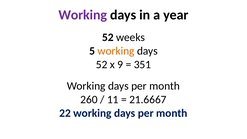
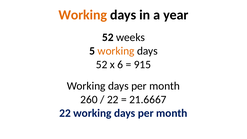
Working at (83, 15) colour: purple -> orange
9: 9 -> 6
351: 351 -> 915
11 at (113, 99): 11 -> 22
